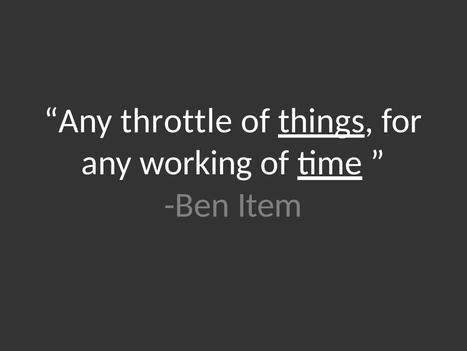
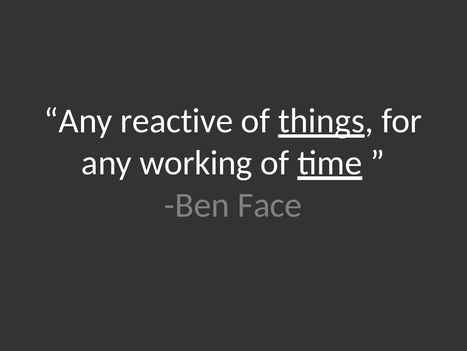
throttle: throttle -> reactive
Item: Item -> Face
